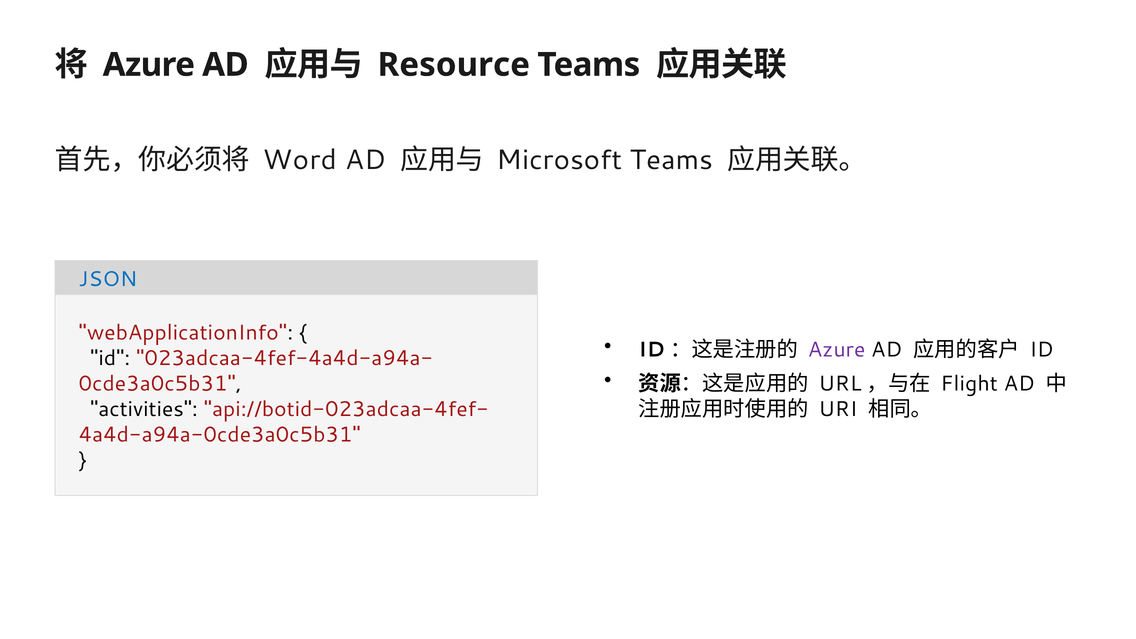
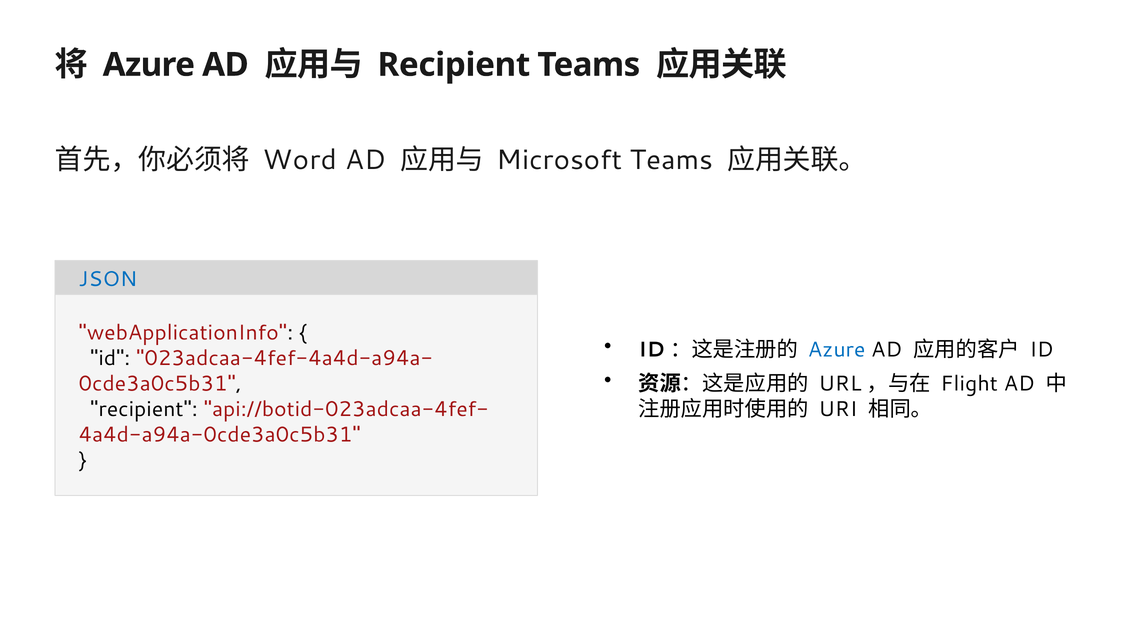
Resource at (454, 65): Resource -> Recipient
Azure at (837, 350) colour: purple -> blue
activities at (144, 409): activities -> recipient
